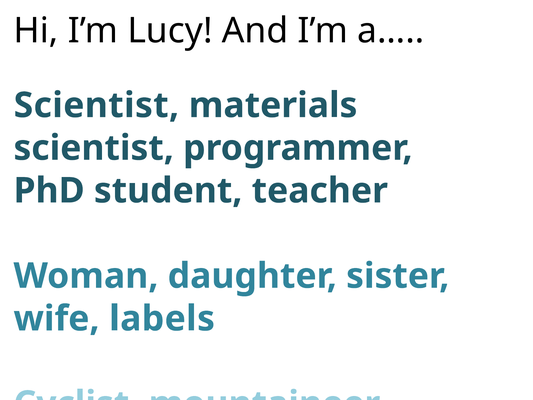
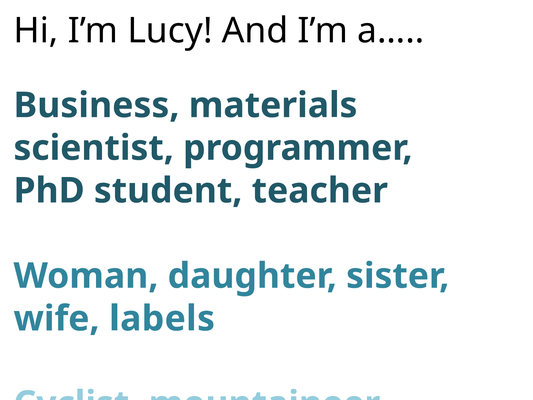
Scientist at (96, 105): Scientist -> Business
